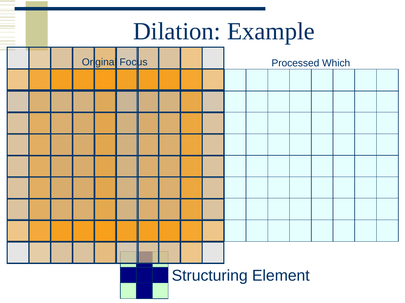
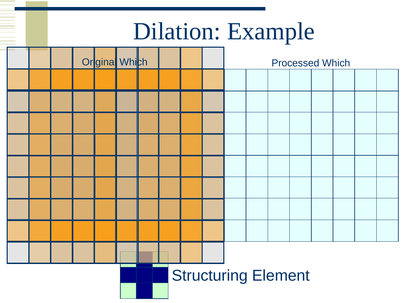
Original Focus: Focus -> Which
